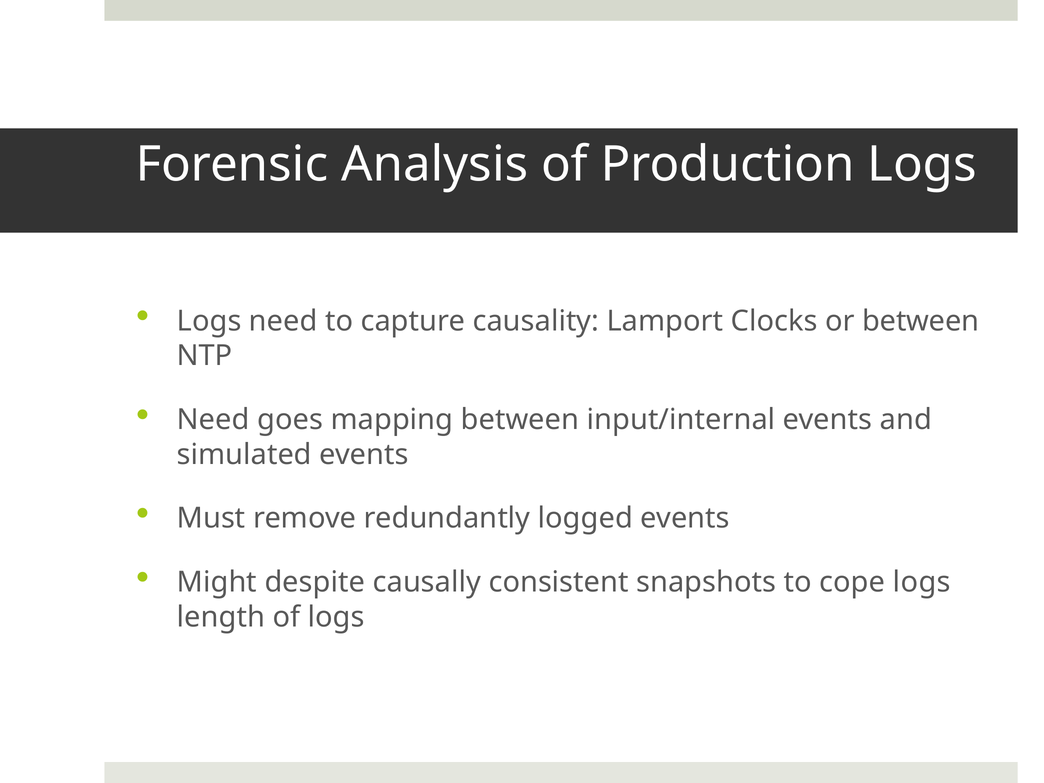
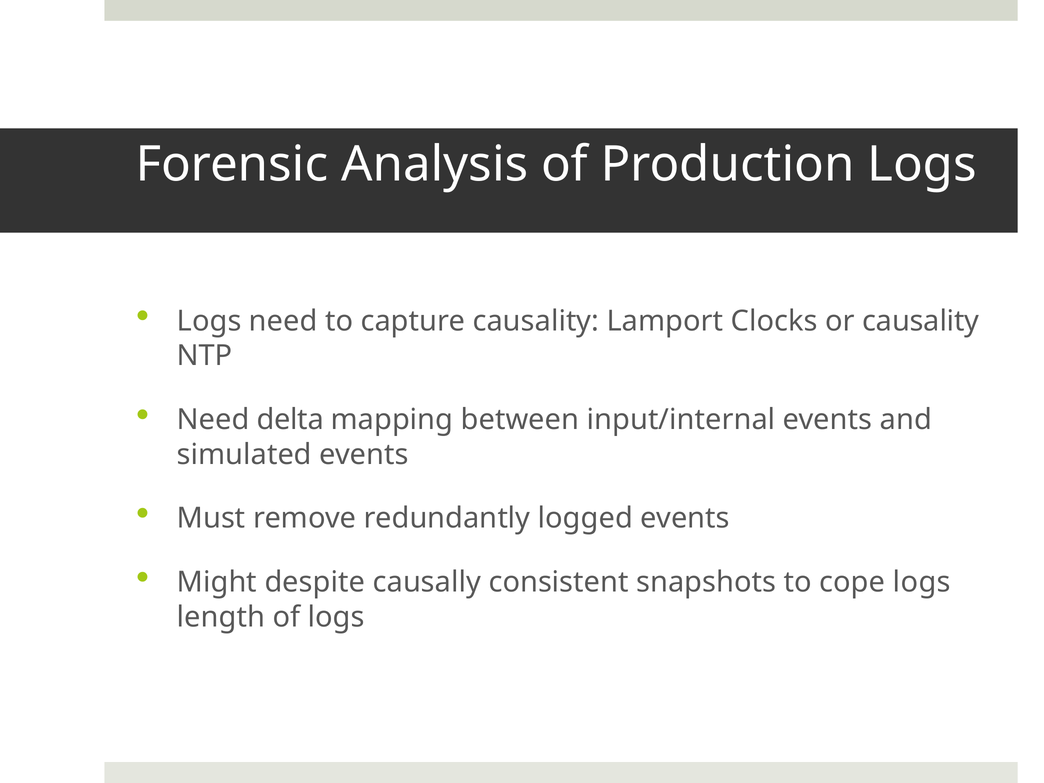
or between: between -> causality
goes: goes -> delta
